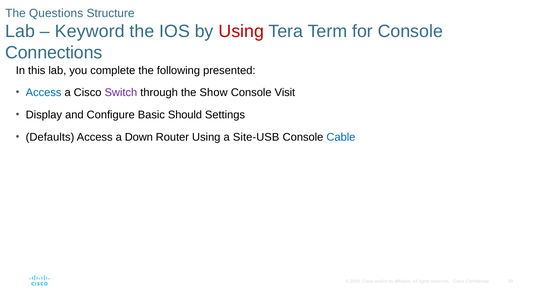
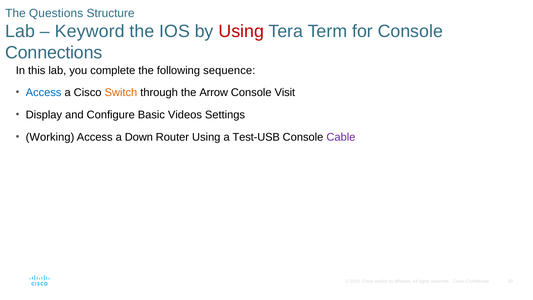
presented: presented -> sequence
Switch colour: purple -> orange
Show: Show -> Arrow
Should: Should -> Videos
Defaults: Defaults -> Working
Site-USB: Site-USB -> Test-USB
Cable colour: blue -> purple
